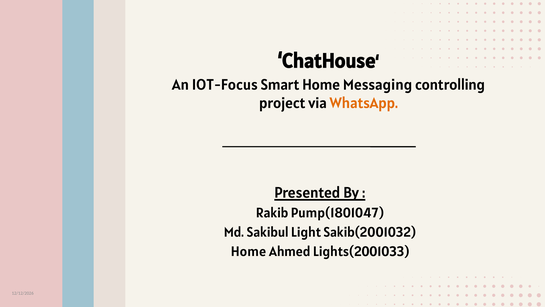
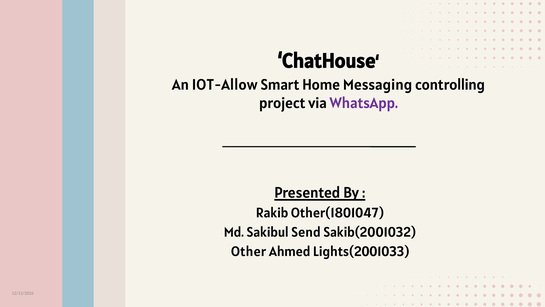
IOT-Focus: IOT-Focus -> IOT-Allow
WhatsApp colour: orange -> purple
Pump(1801047: Pump(1801047 -> Other(1801047
Light: Light -> Send
Home at (249, 251): Home -> Other
